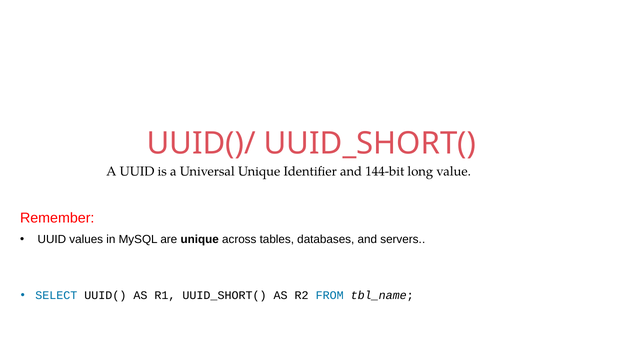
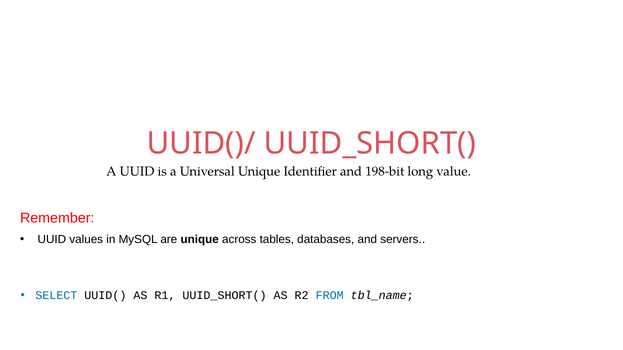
144-bit: 144-bit -> 198-bit
